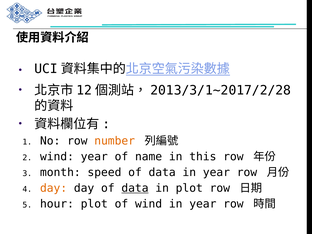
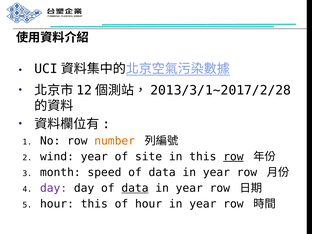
name: name -> site
row at (233, 157) underline: none -> present
day at (54, 188) colour: orange -> purple
plot at (189, 188): plot -> year
hour plot: plot -> this
of wind: wind -> hour
